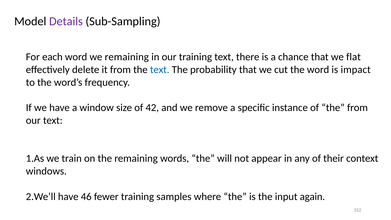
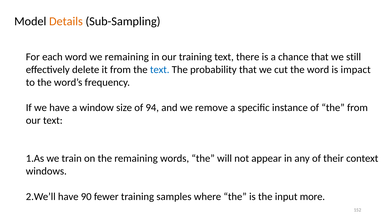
Details colour: purple -> orange
flat: flat -> still
42: 42 -> 94
46: 46 -> 90
again: again -> more
